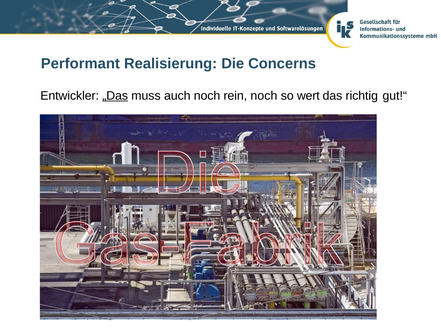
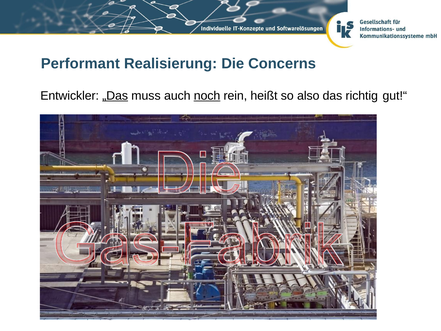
noch at (207, 96) underline: none -> present
rein noch: noch -> heißt
wert: wert -> also
